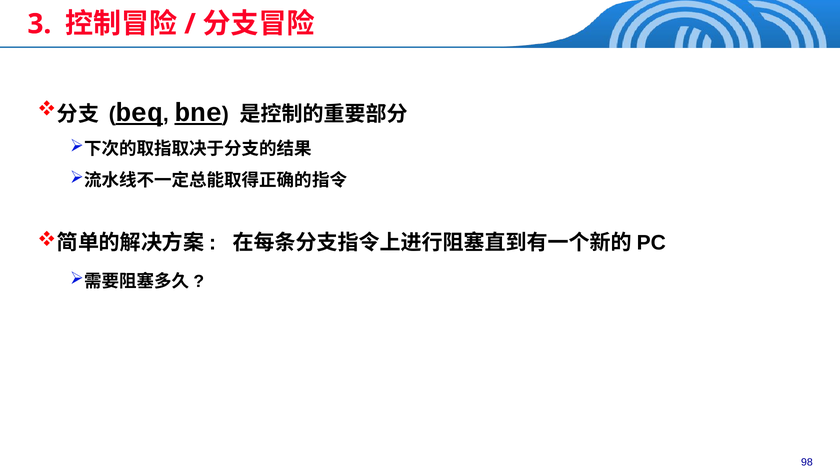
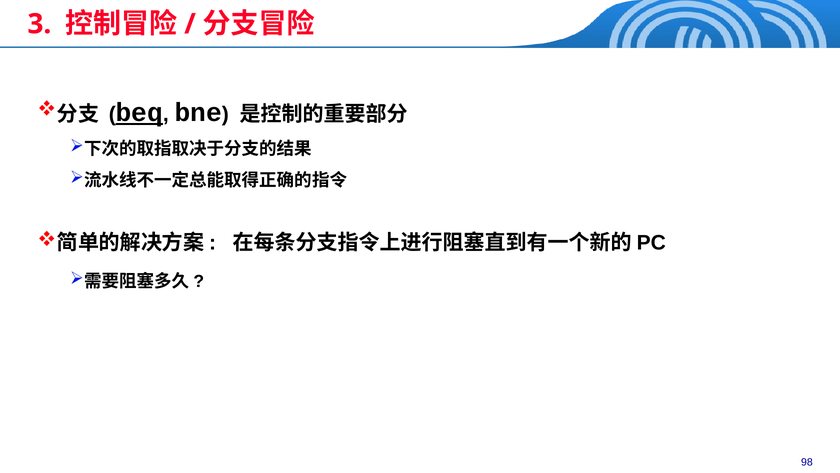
bne underline: present -> none
